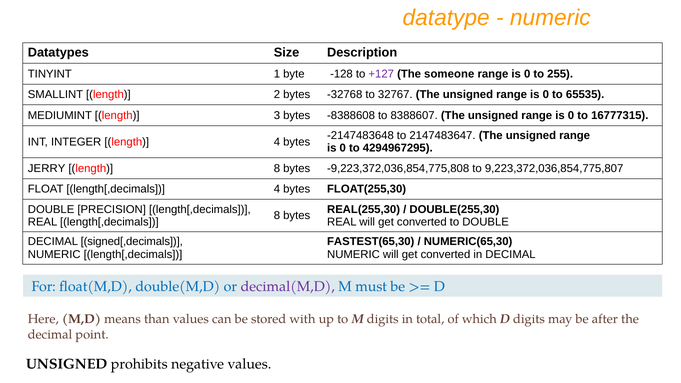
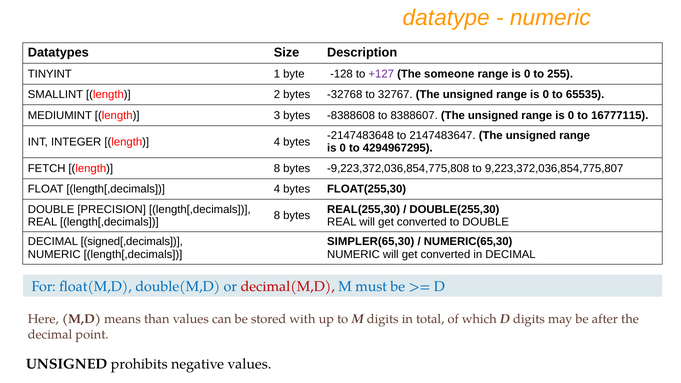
16777315: 16777315 -> 16777115
JERRY: JERRY -> FETCH
FASTEST(65,30: FASTEST(65,30 -> SIMPLER(65,30
decimal(M,D colour: purple -> red
